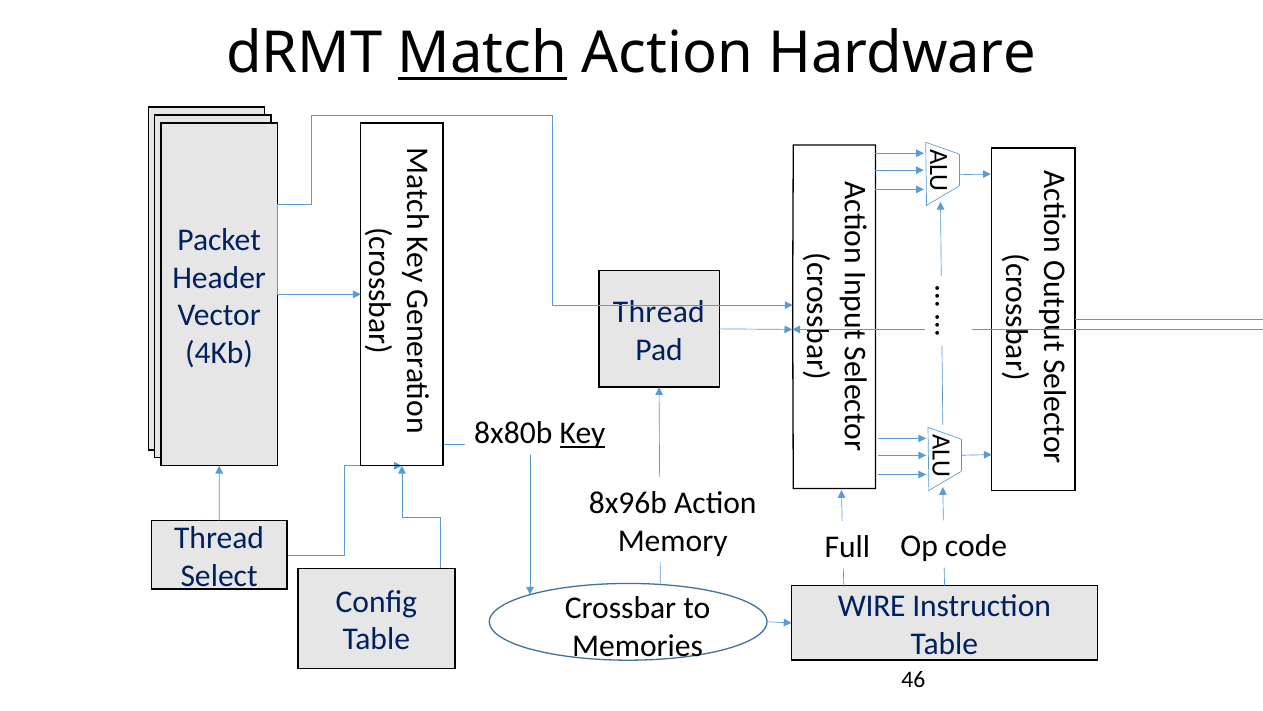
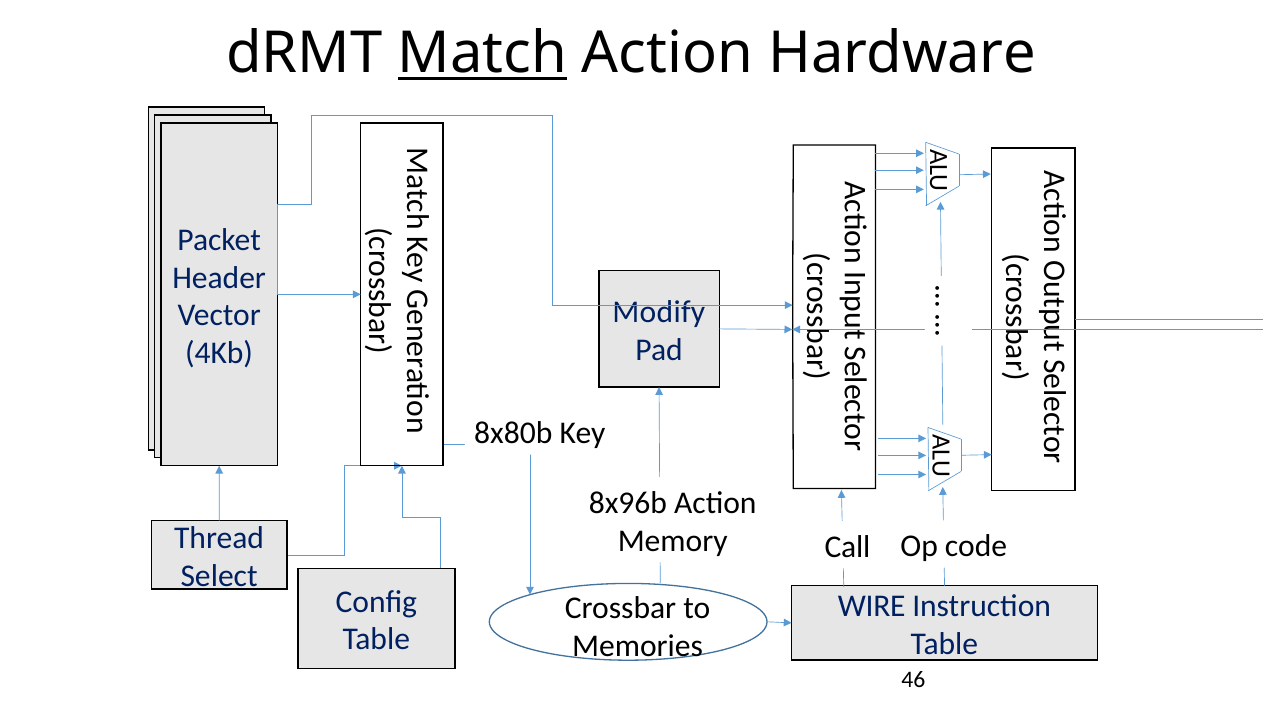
Thread at (659, 312): Thread -> Modify
Key underline: present -> none
Full: Full -> Call
